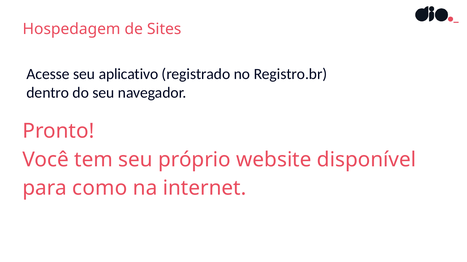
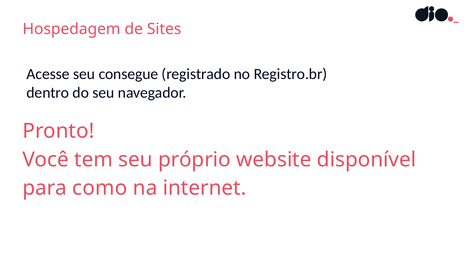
aplicativo: aplicativo -> consegue
